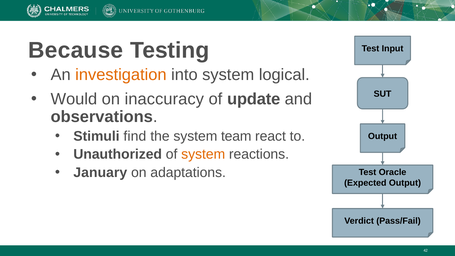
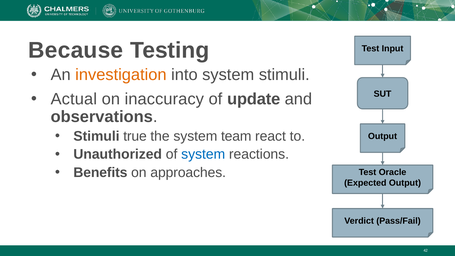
system logical: logical -> stimuli
Would: Would -> Actual
find: find -> true
system at (203, 154) colour: orange -> blue
January: January -> Benefits
adaptations: adaptations -> approaches
